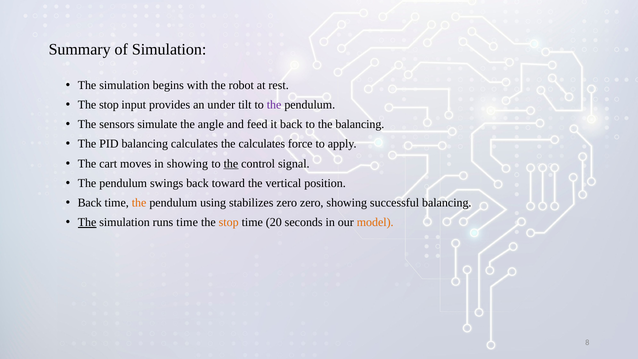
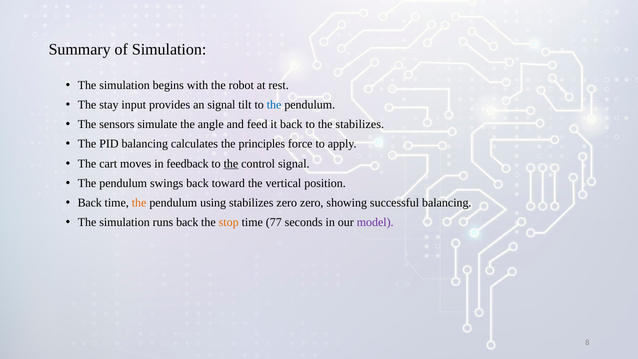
stop at (109, 105): stop -> stay
an under: under -> signal
the at (274, 105) colour: purple -> blue
the balancing: balancing -> stabilizes
the calculates: calculates -> principles
in showing: showing -> feedback
The at (87, 222) underline: present -> none
runs time: time -> back
20: 20 -> 77
model colour: orange -> purple
